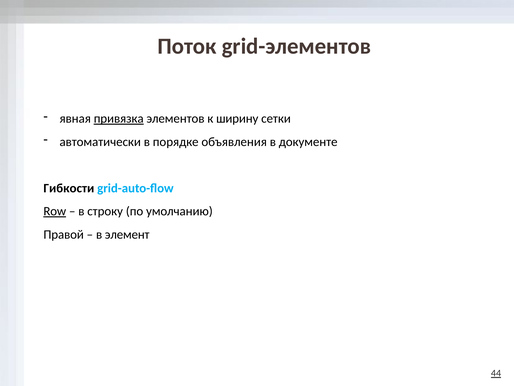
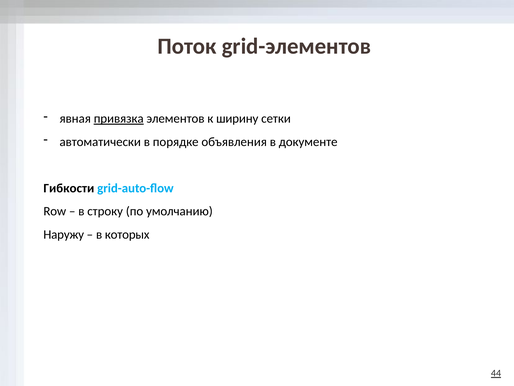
Row underline: present -> none
Правой: Правой -> Наружу
элемент: элемент -> которых
